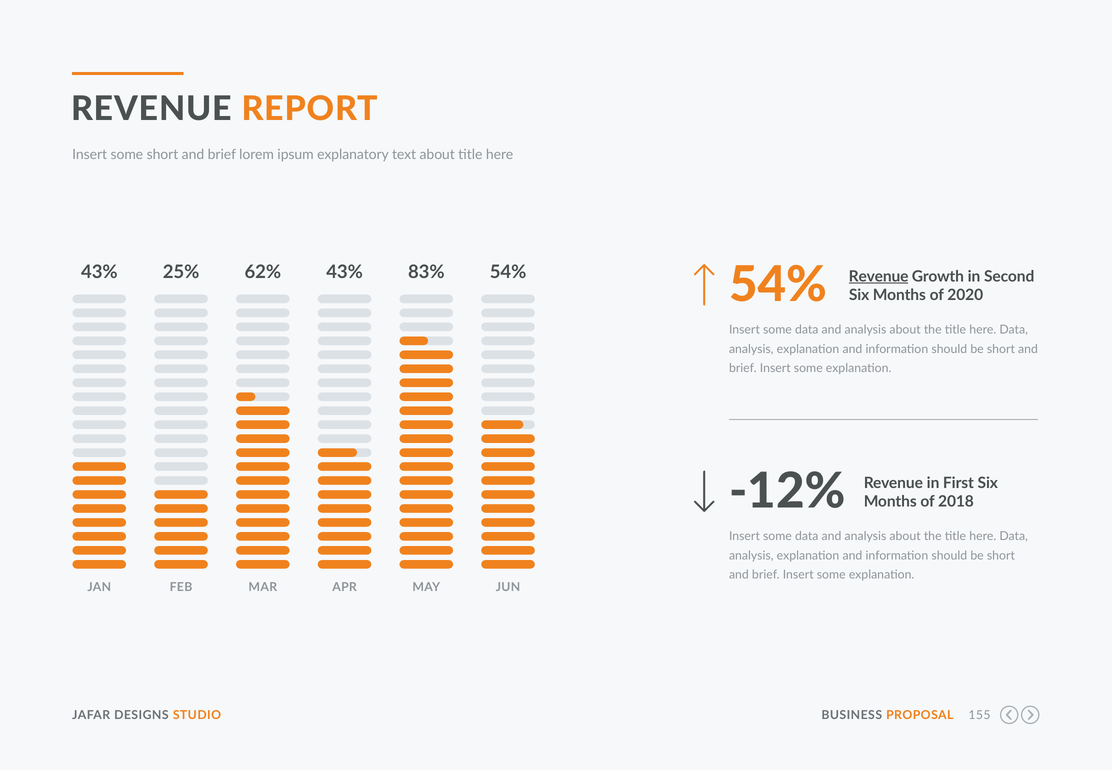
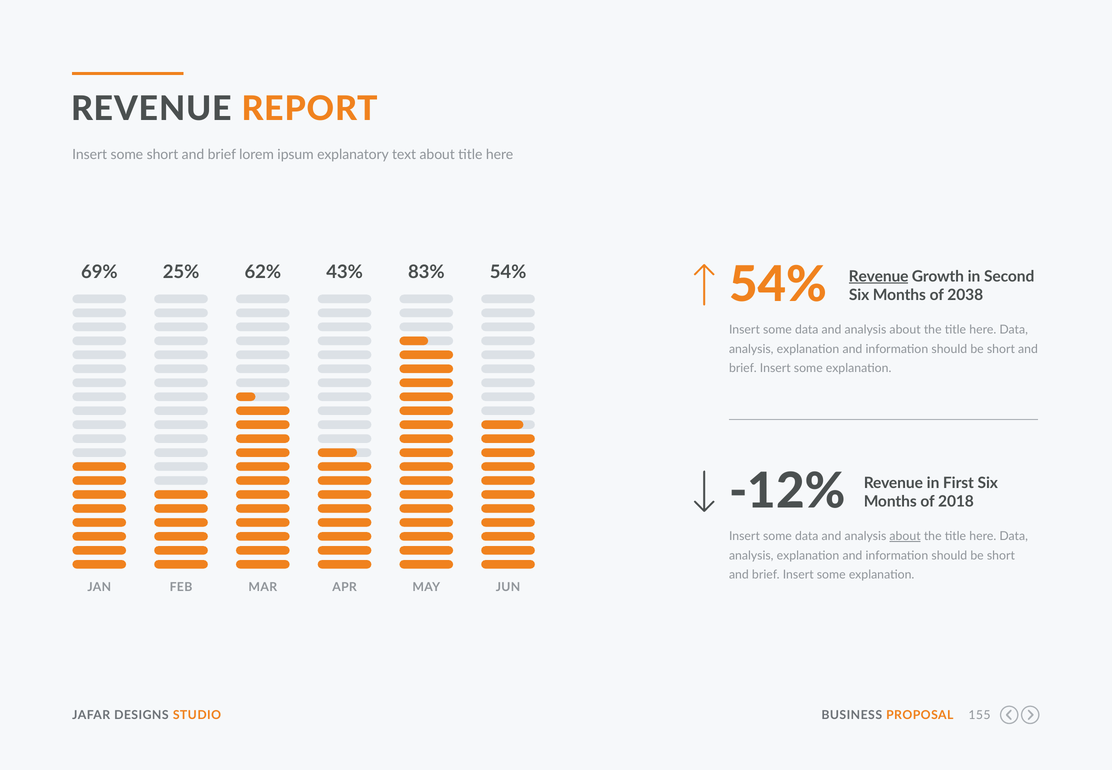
43% at (99, 272): 43% -> 69%
2020: 2020 -> 2038
about at (905, 536) underline: none -> present
